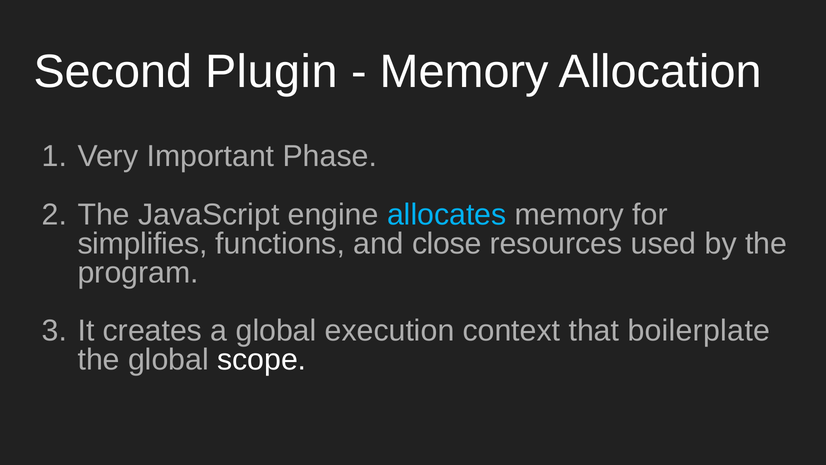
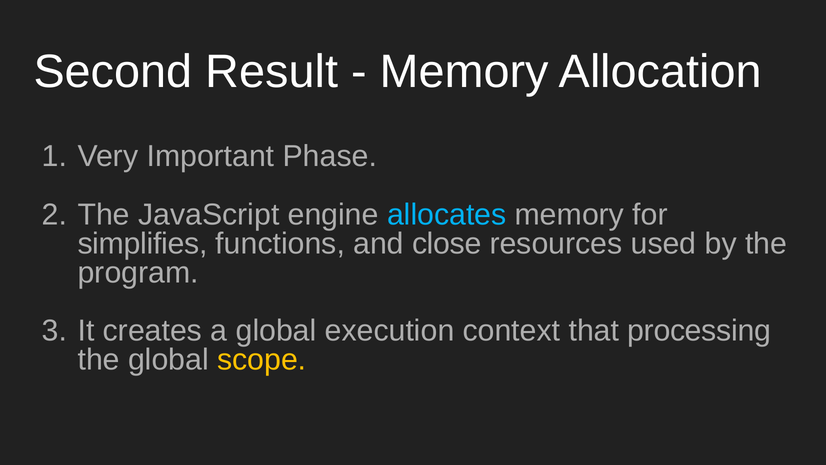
Plugin: Plugin -> Result
boilerplate: boilerplate -> processing
scope colour: white -> yellow
